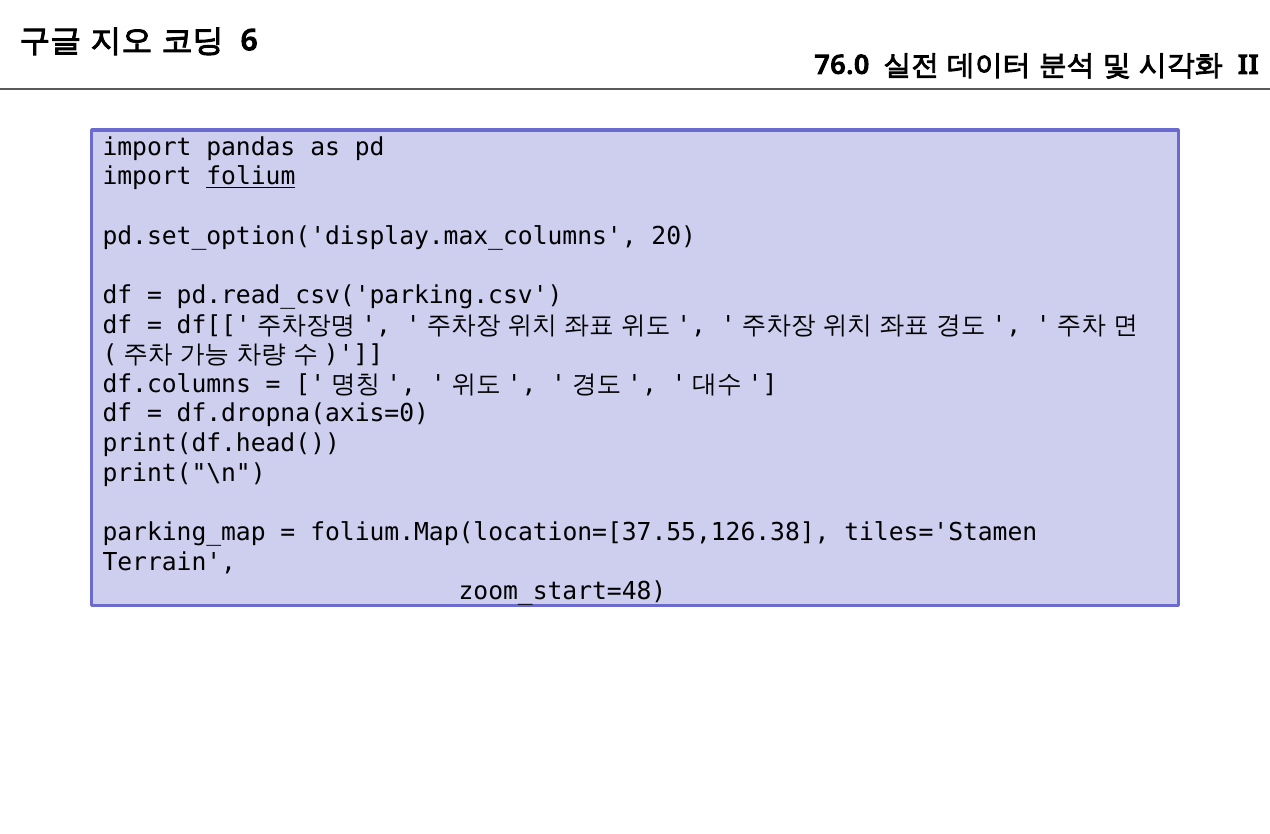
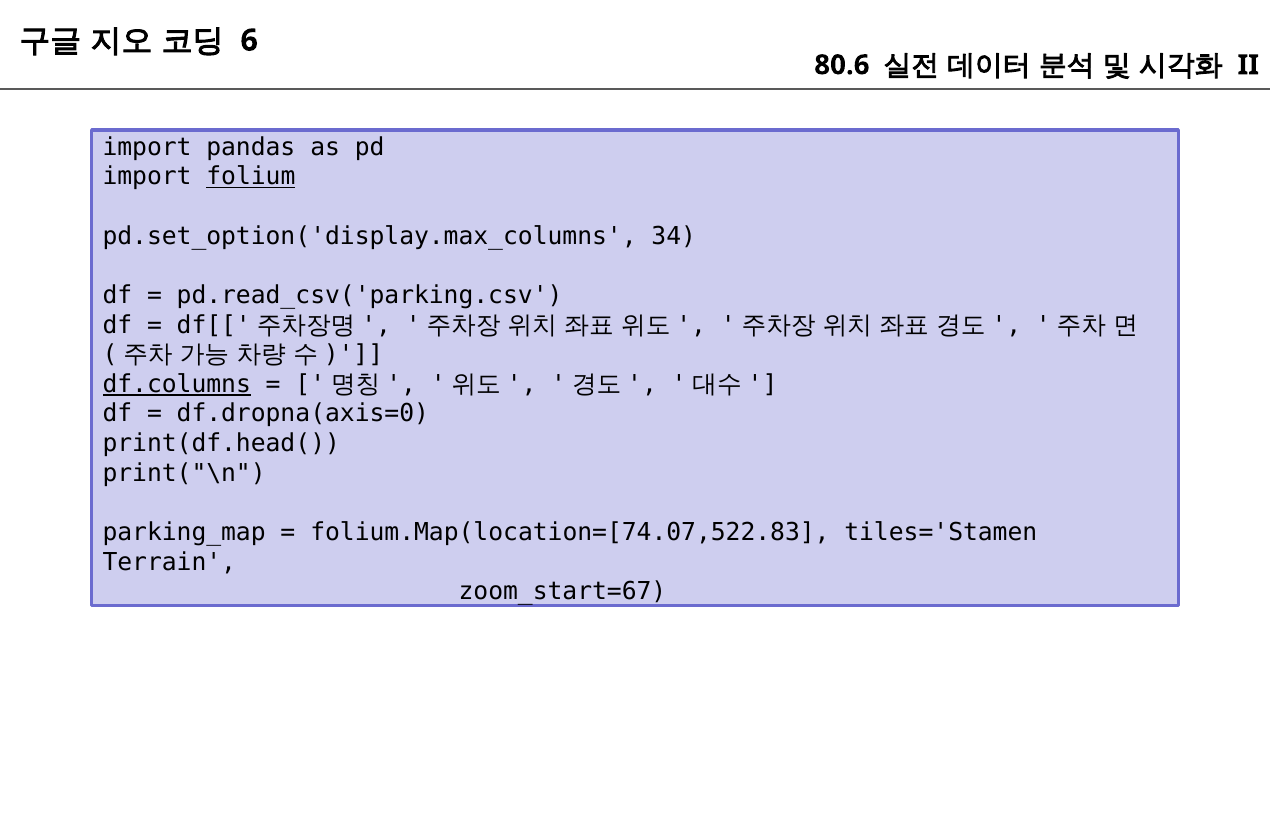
76.0: 76.0 -> 80.6
20: 20 -> 34
df.columns underline: none -> present
folium.Map(location=[37.55,126.38: folium.Map(location=[37.55,126.38 -> folium.Map(location=[74.07,522.83
zoom_start=48: zoom_start=48 -> zoom_start=67
